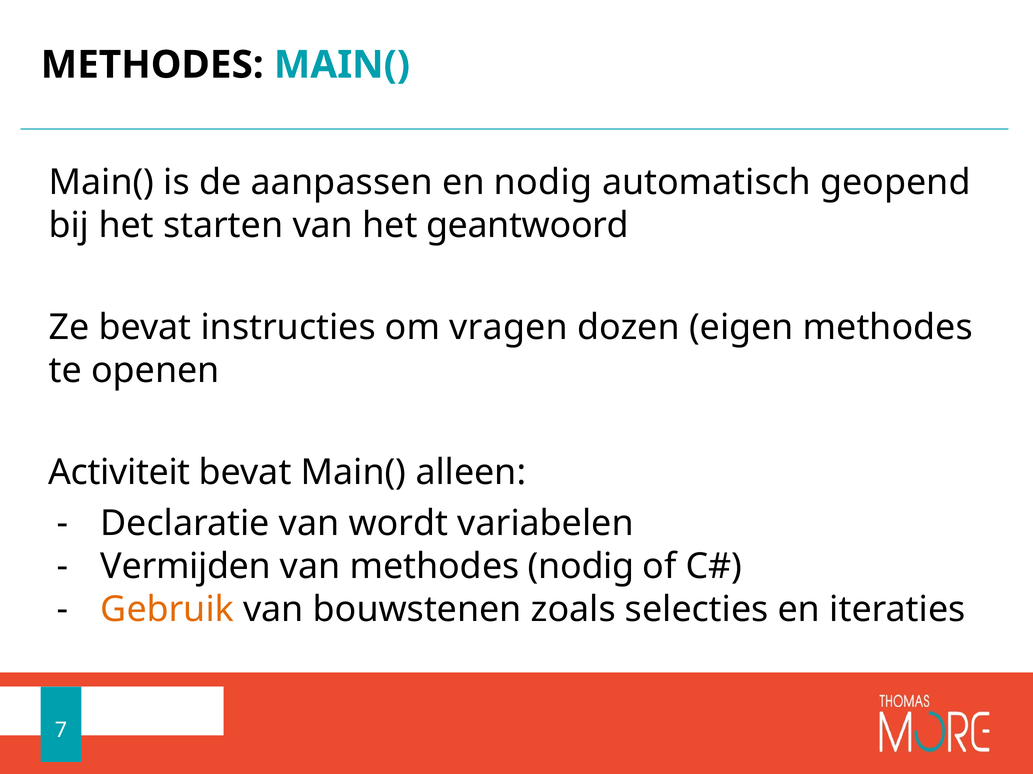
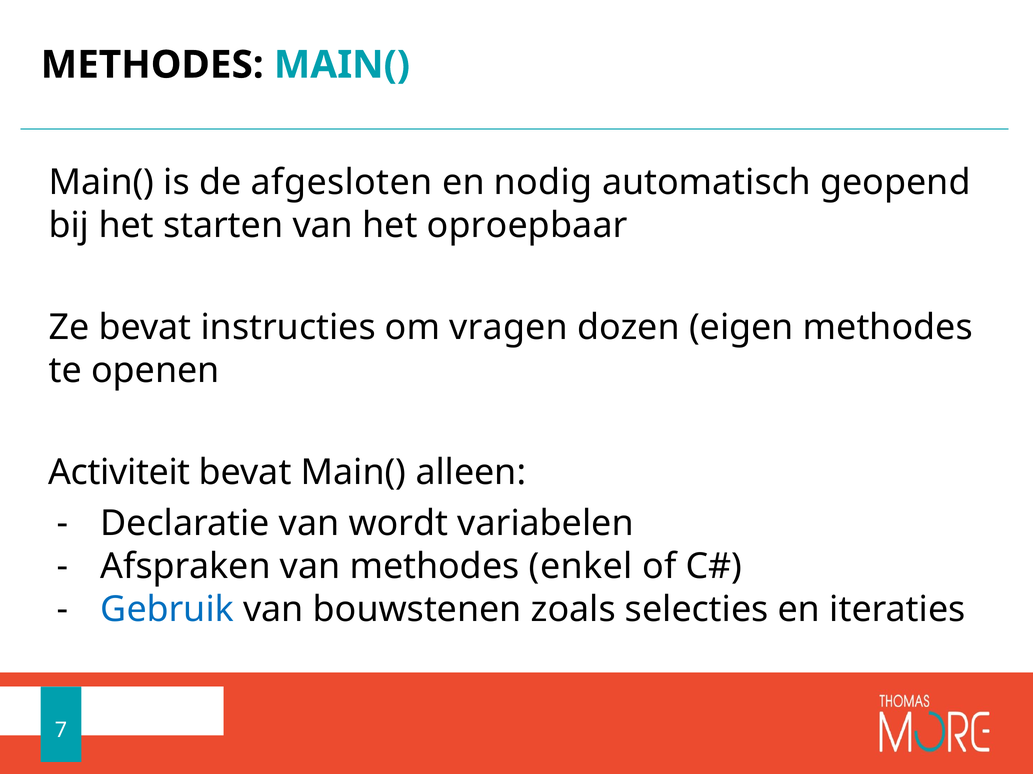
aanpassen: aanpassen -> afgesloten
geantwoord: geantwoord -> oproepbaar
Vermijden: Vermijden -> Afspraken
methodes nodig: nodig -> enkel
Gebruik colour: orange -> blue
